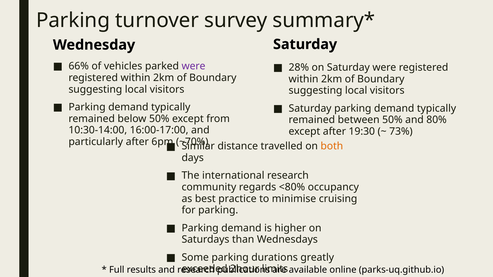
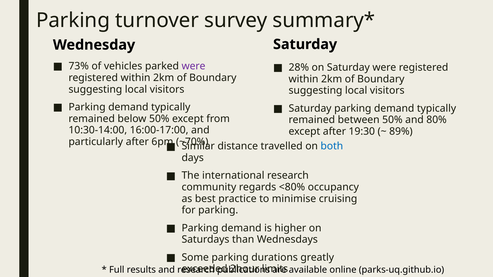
66%: 66% -> 73%
73%: 73% -> 89%
both colour: orange -> blue
